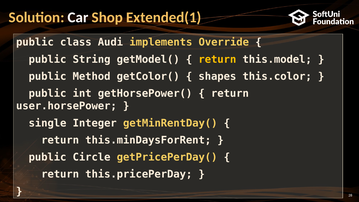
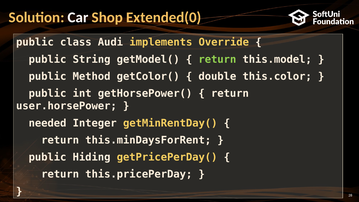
Extended(1: Extended(1 -> Extended(0
return at (217, 59) colour: yellow -> light green
shapes: shapes -> double
single: single -> needed
Circle: Circle -> Hiding
